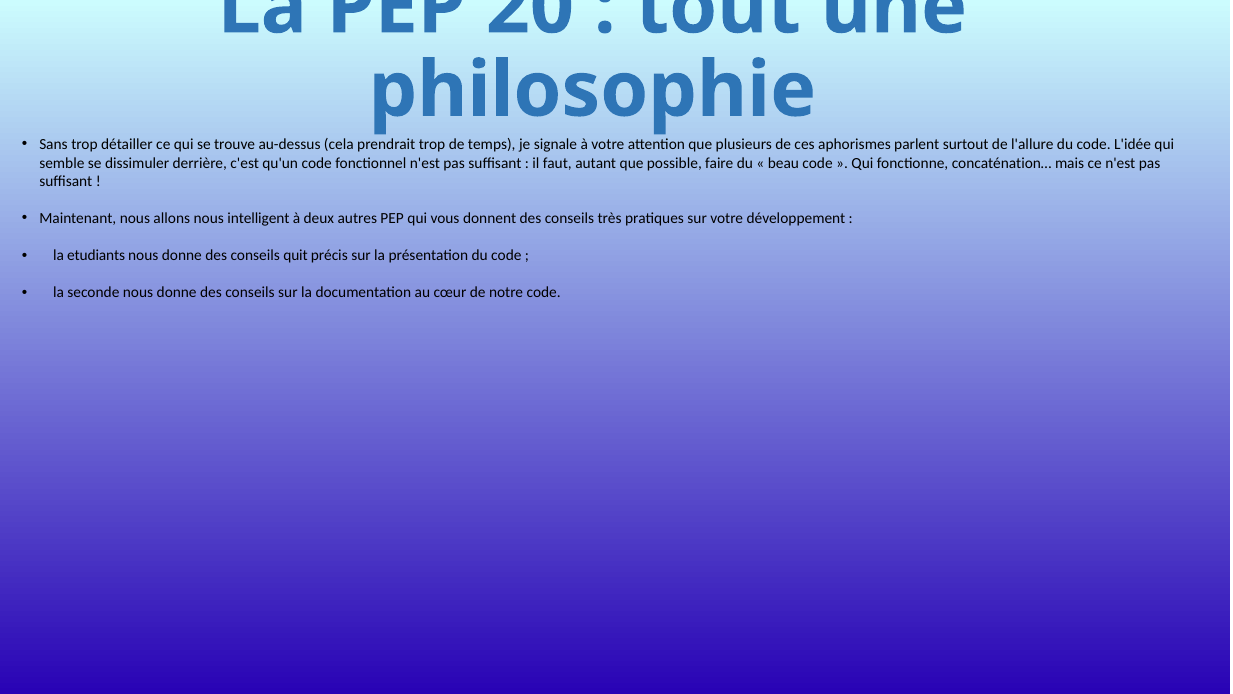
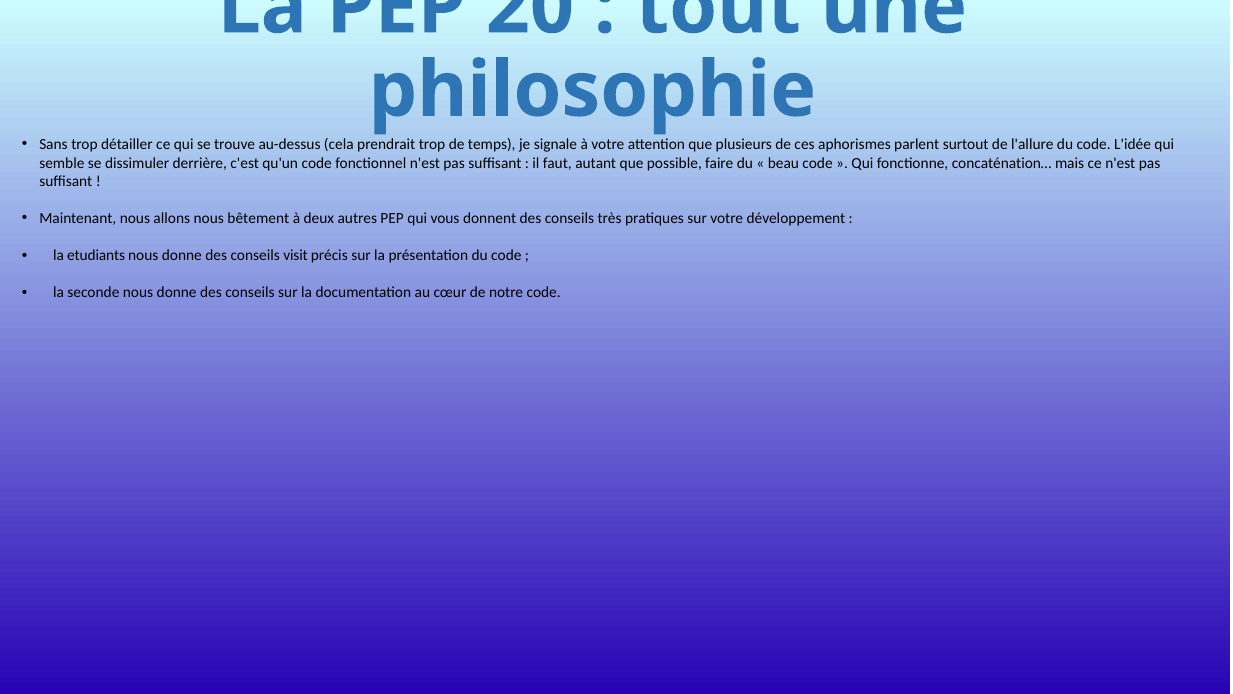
intelligent: intelligent -> bêtement
quit: quit -> visit
